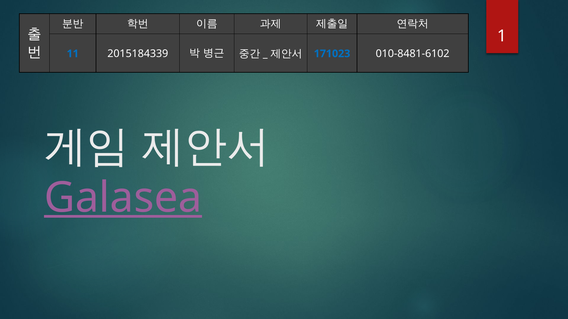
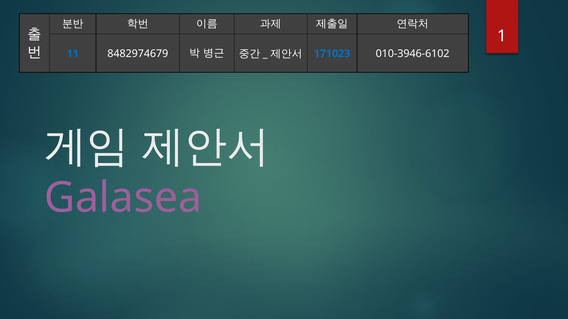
2015184339: 2015184339 -> 8482974679
010-8481-6102: 010-8481-6102 -> 010-3946-6102
Galasea underline: present -> none
